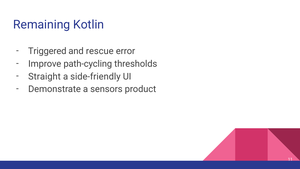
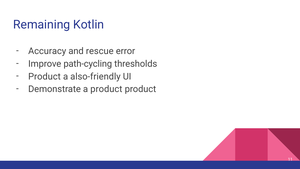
Triggered: Triggered -> Accuracy
Straight at (44, 76): Straight -> Product
side-friendly: side-friendly -> also-friendly
a sensors: sensors -> product
